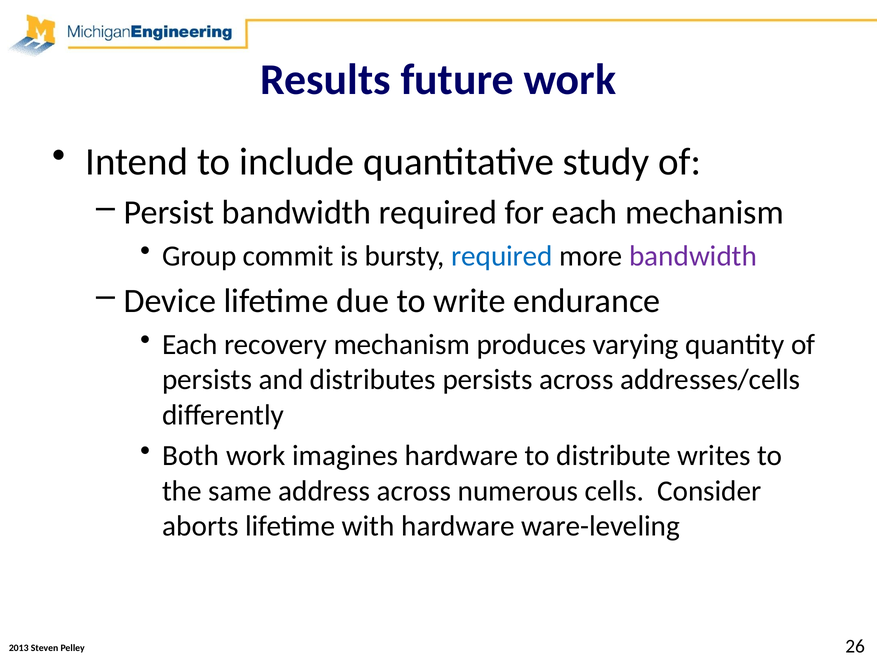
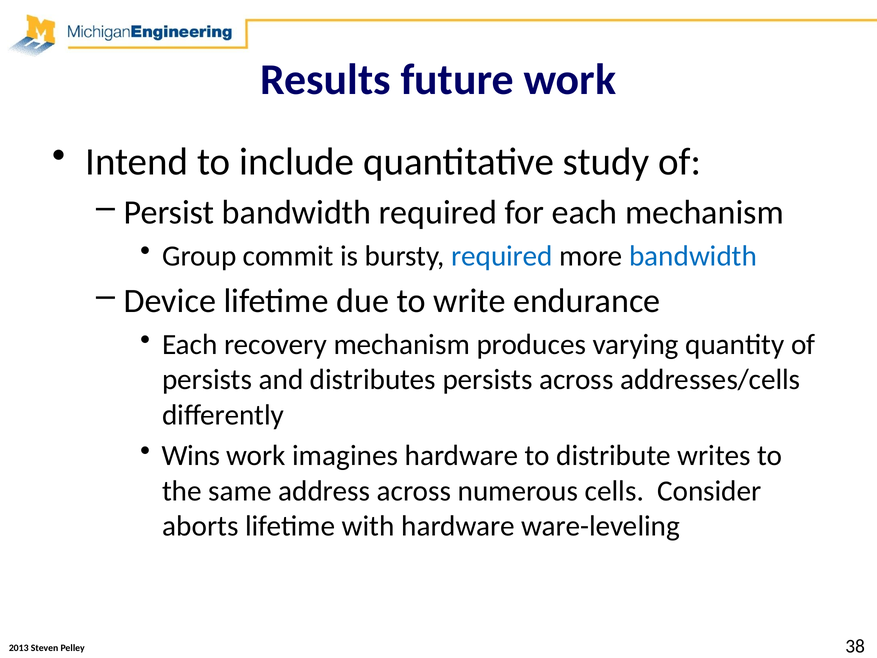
bandwidth at (693, 256) colour: purple -> blue
Both: Both -> Wins
26: 26 -> 38
